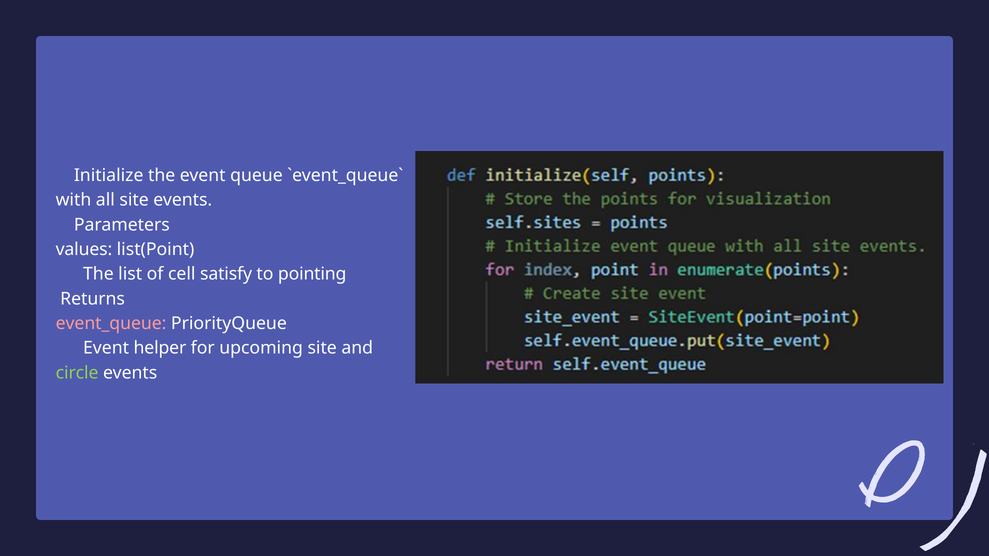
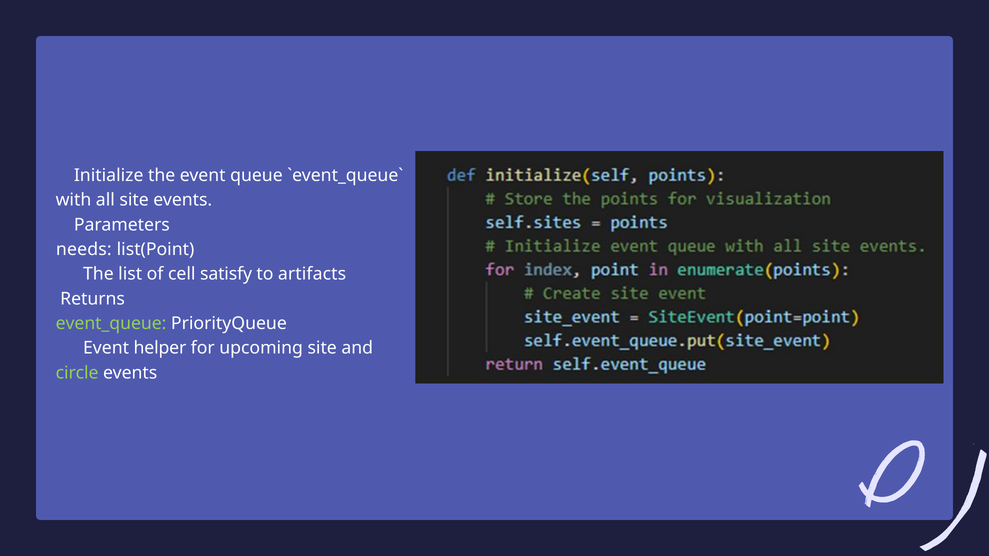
values: values -> needs
pointing: pointing -> artifacts
event_queue colour: pink -> light green
